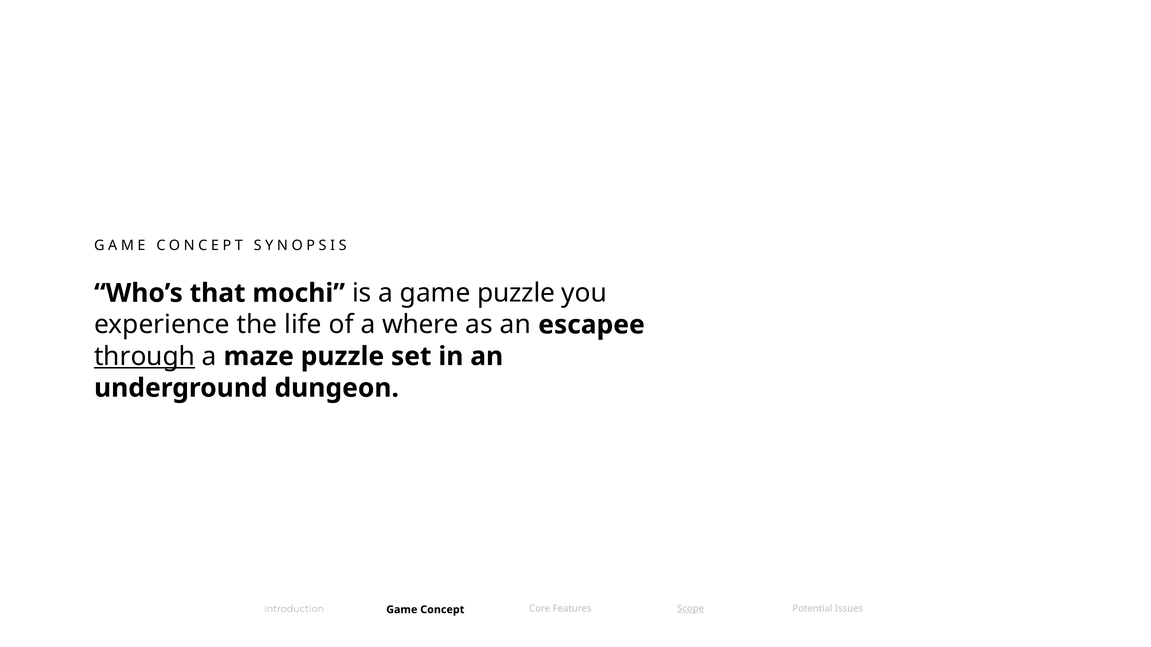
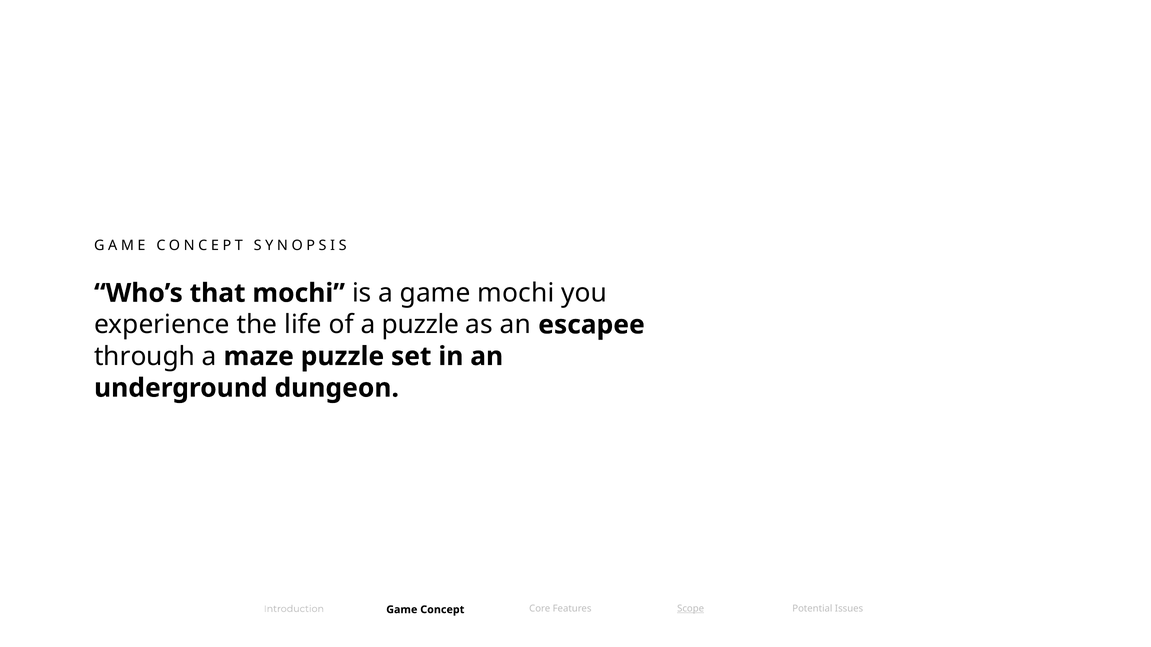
game puzzle: puzzle -> mochi
a where: where -> puzzle
through underline: present -> none
